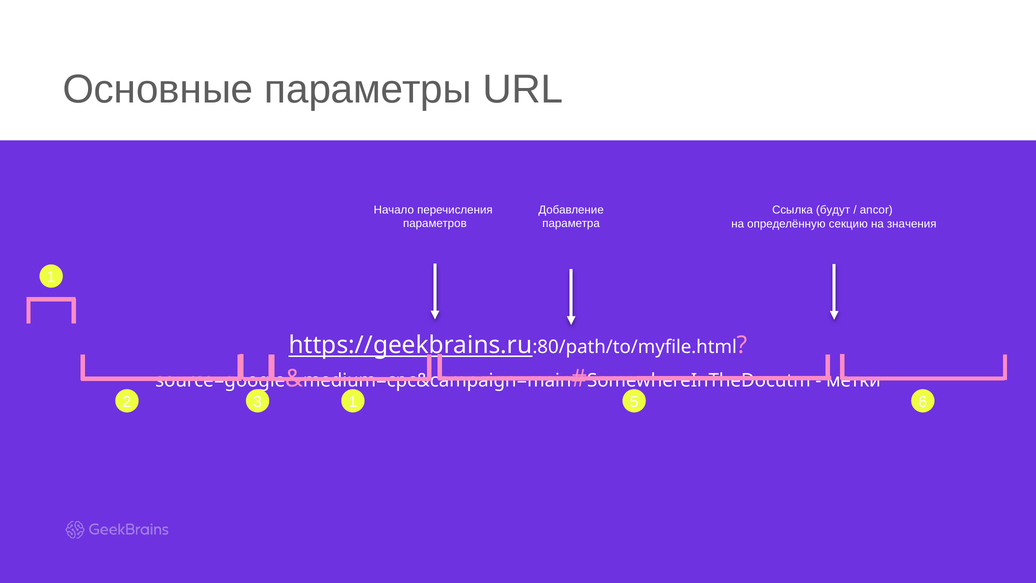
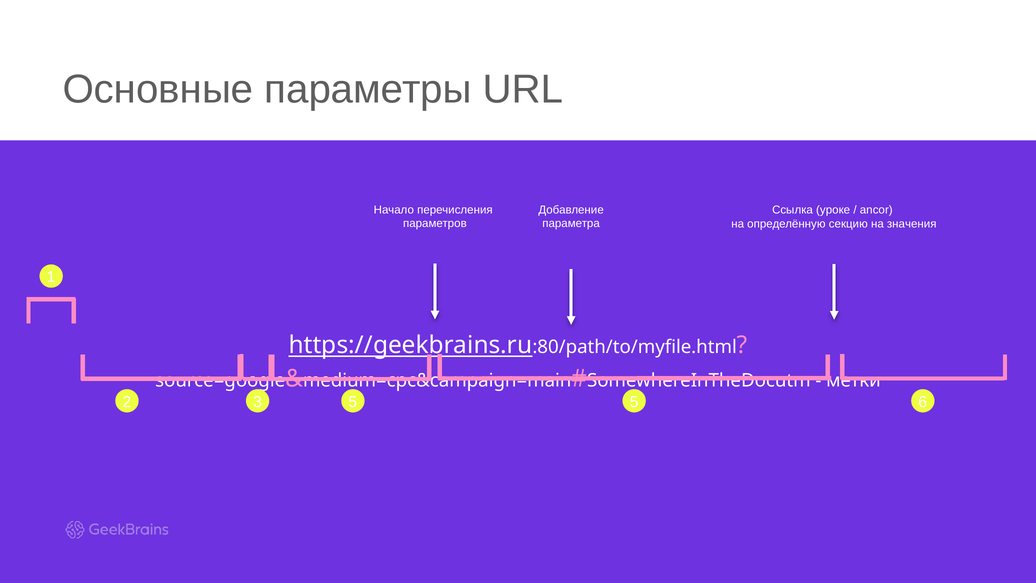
будут: будут -> уроке
3 1: 1 -> 5
